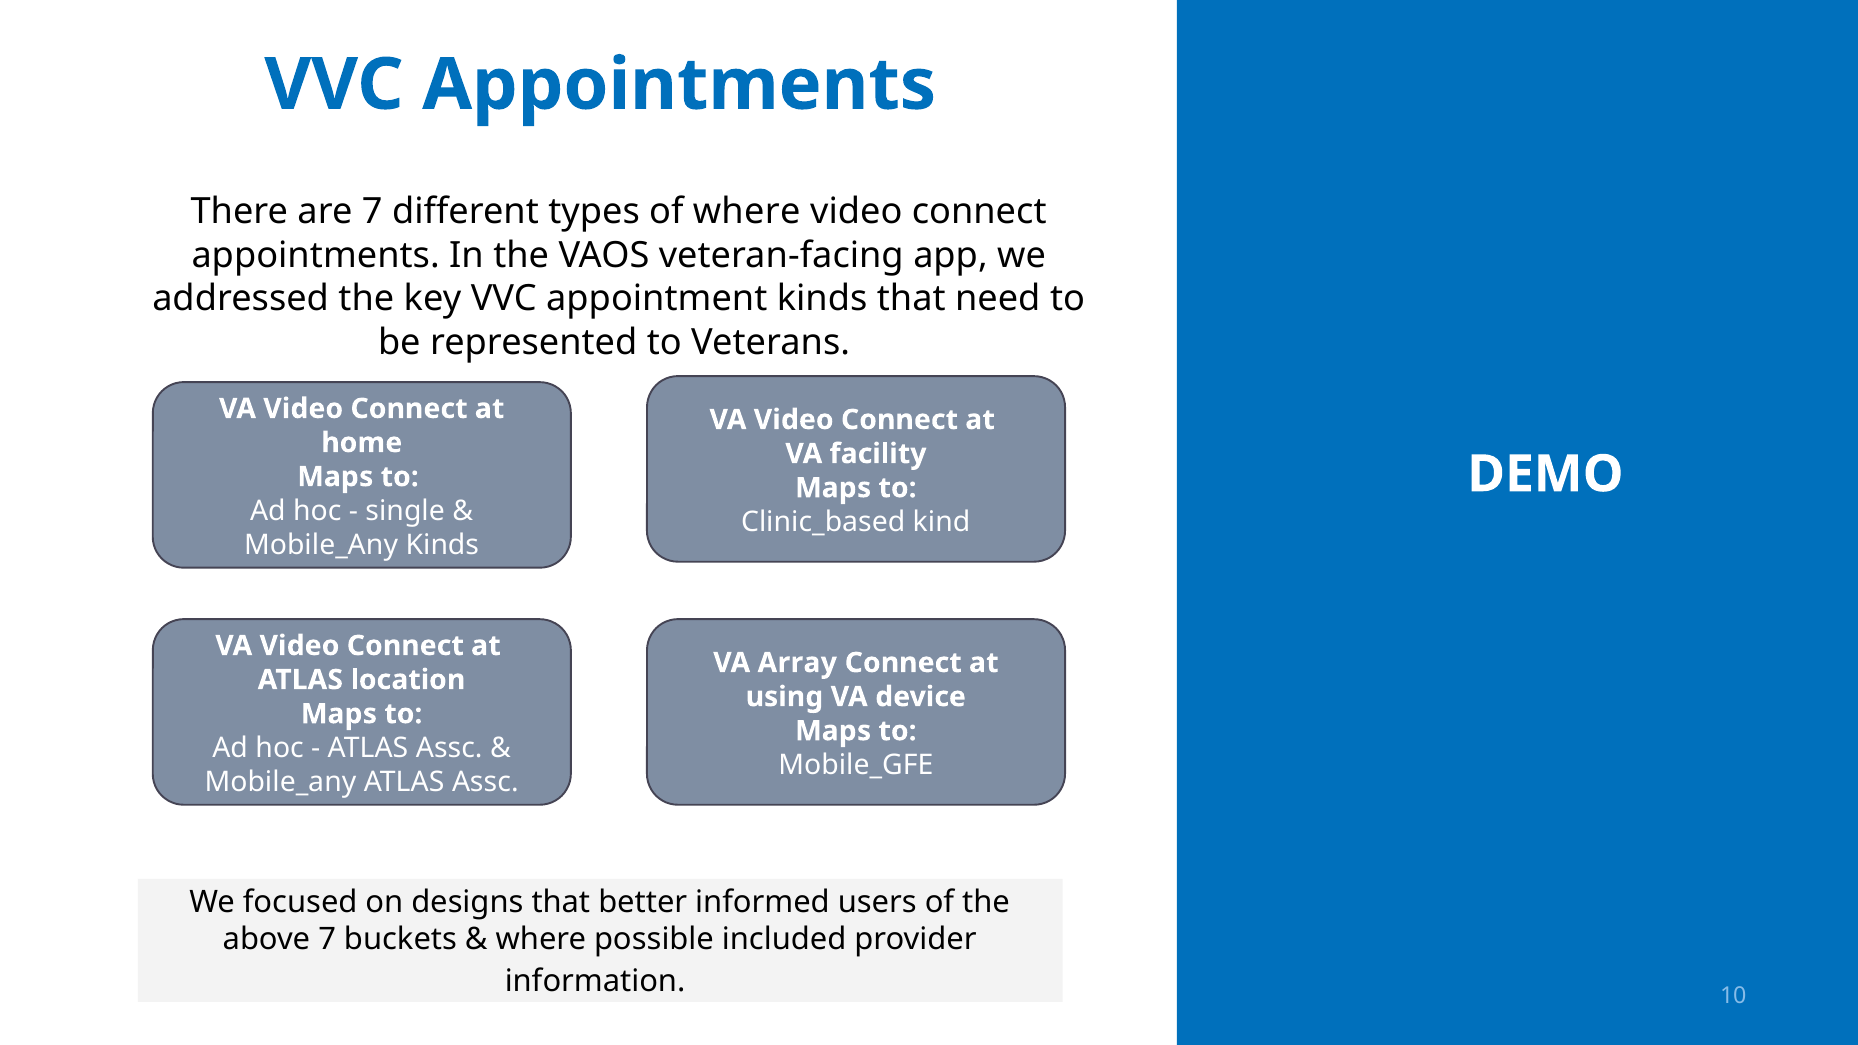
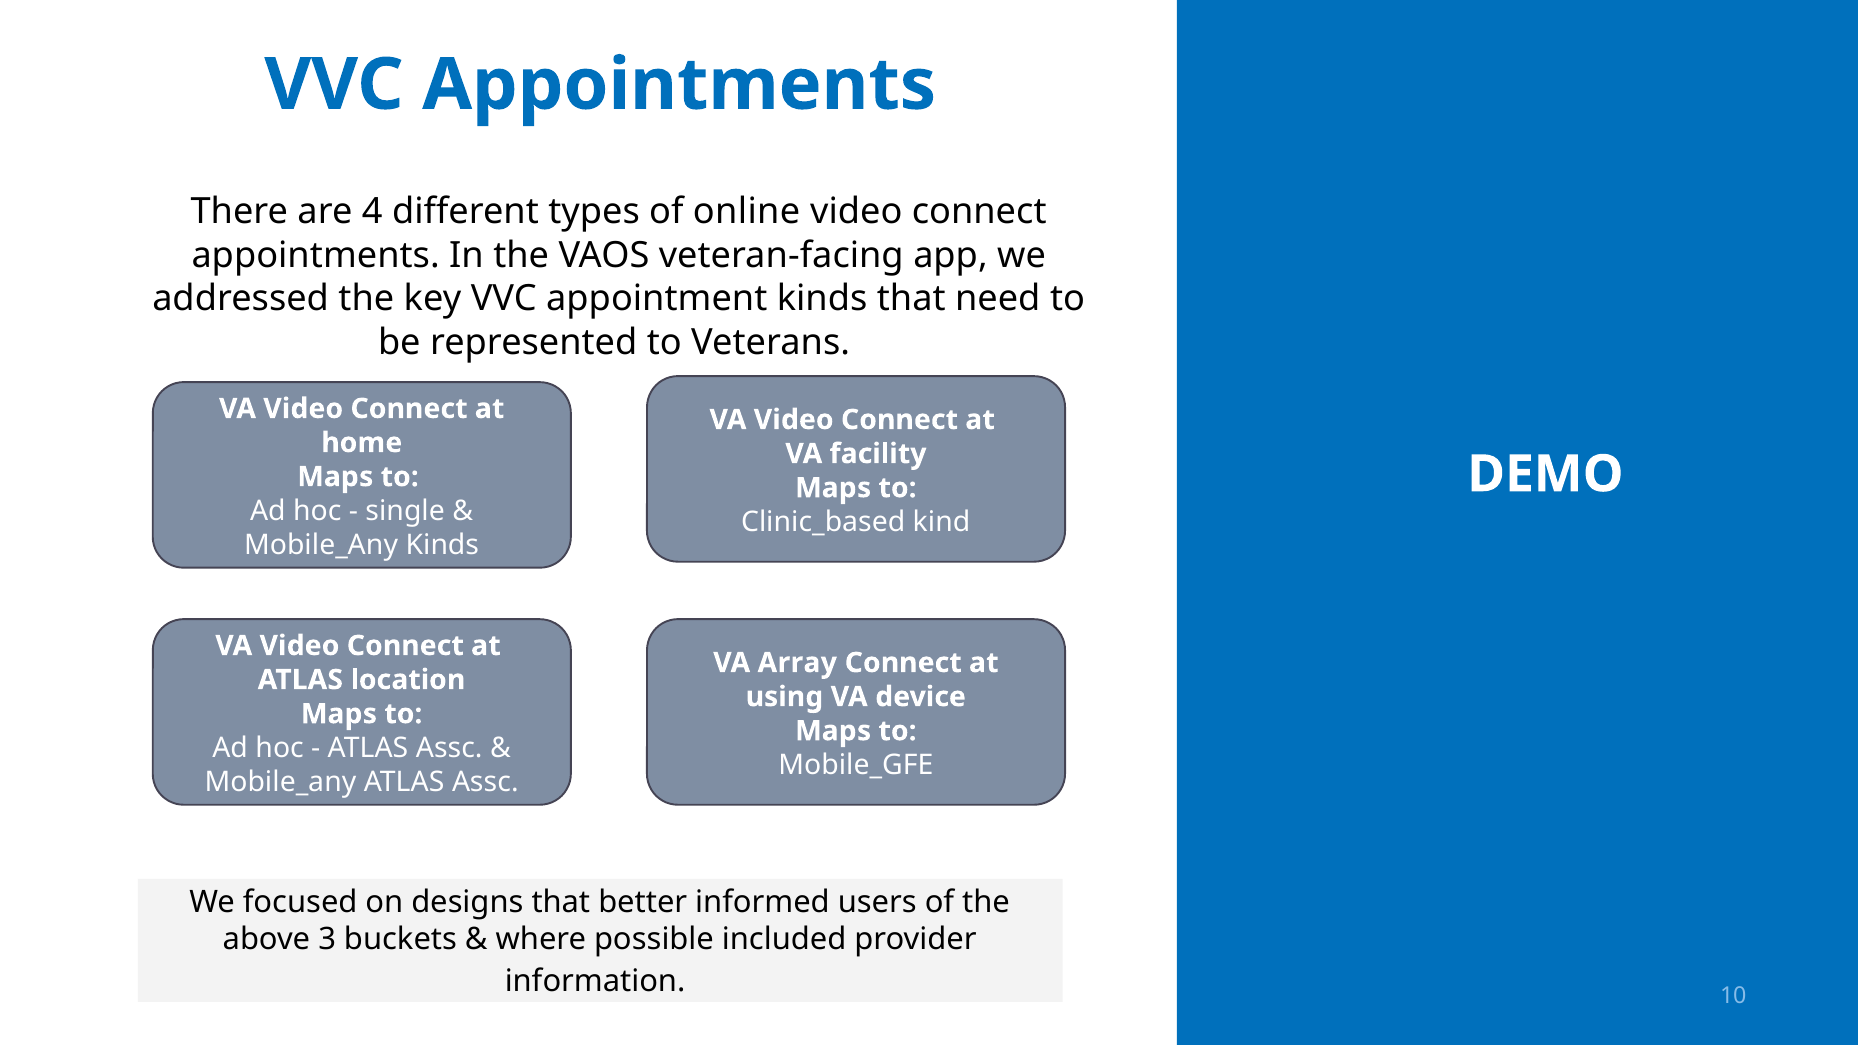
are 7: 7 -> 4
of where: where -> online
above 7: 7 -> 3
